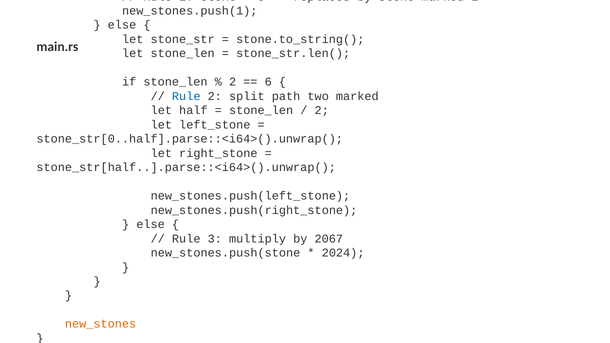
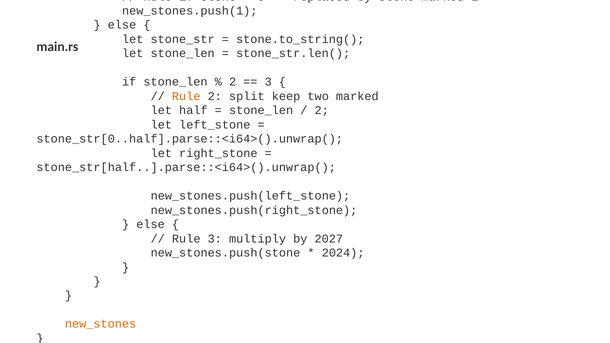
6 at (268, 82): 6 -> 3
Rule at (186, 96) colour: blue -> orange
path: path -> keep
2067: 2067 -> 2027
